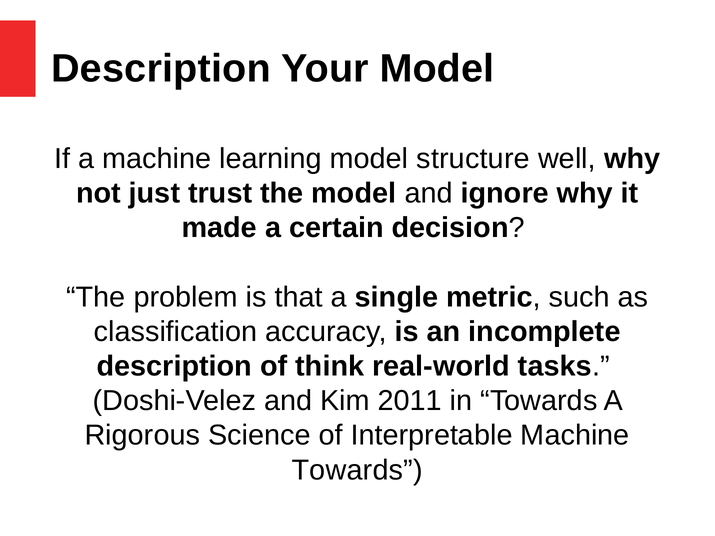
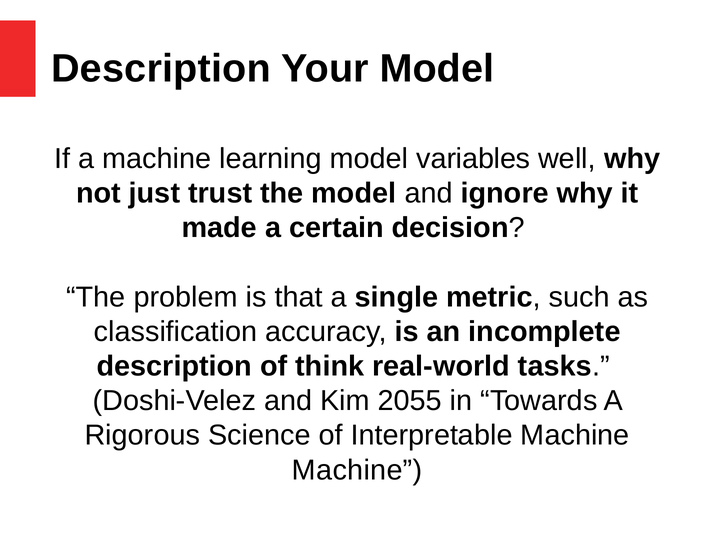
structure: structure -> variables
2011: 2011 -> 2055
Towards at (357, 470): Towards -> Machine
